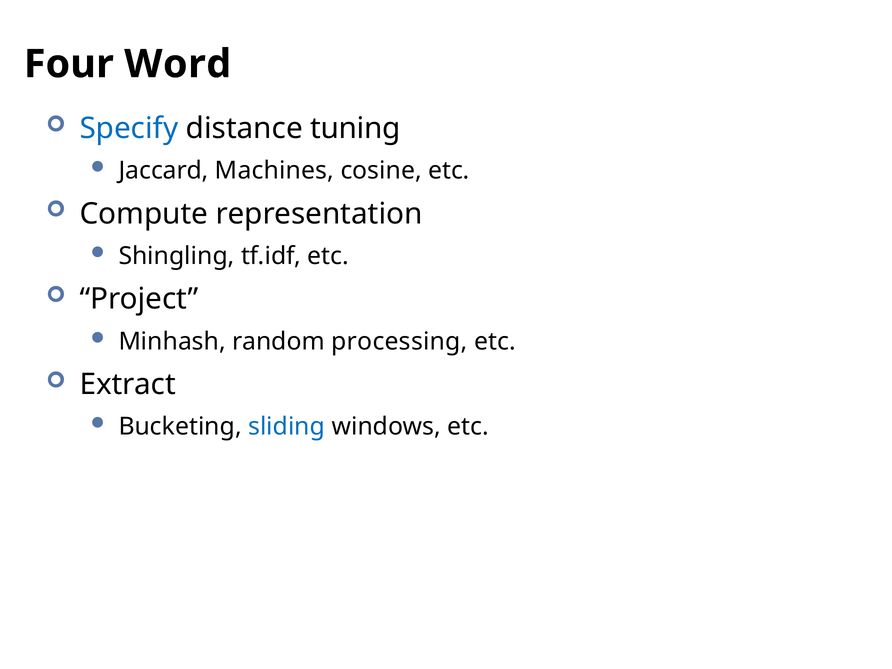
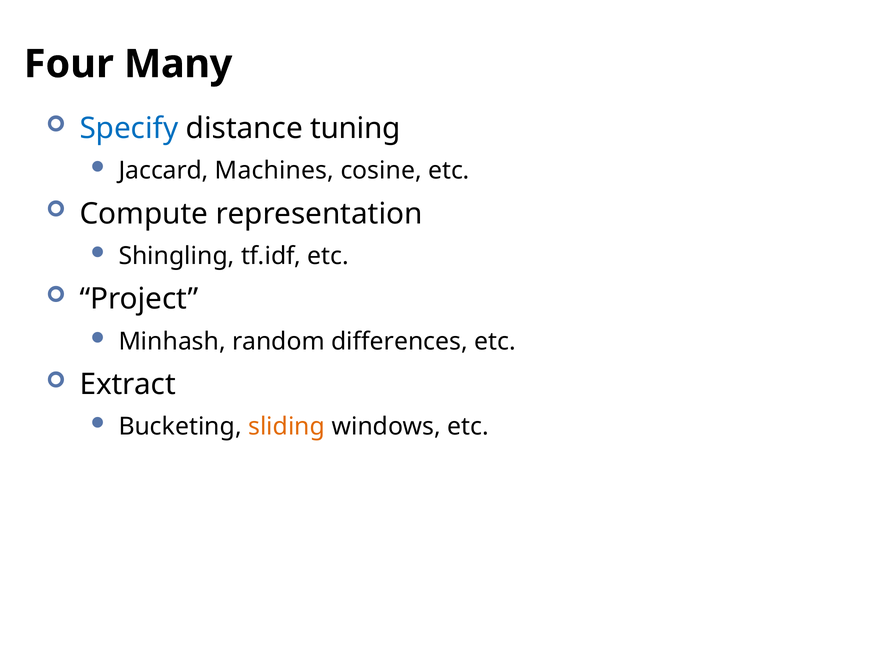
Word: Word -> Many
processing: processing -> differences
sliding colour: blue -> orange
